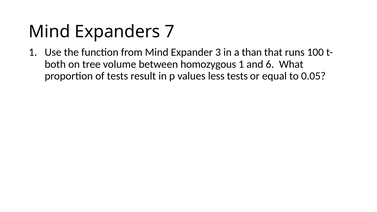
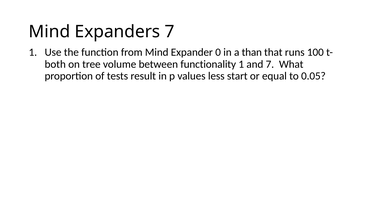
3: 3 -> 0
homozygous: homozygous -> functionality
and 6: 6 -> 7
less tests: tests -> start
